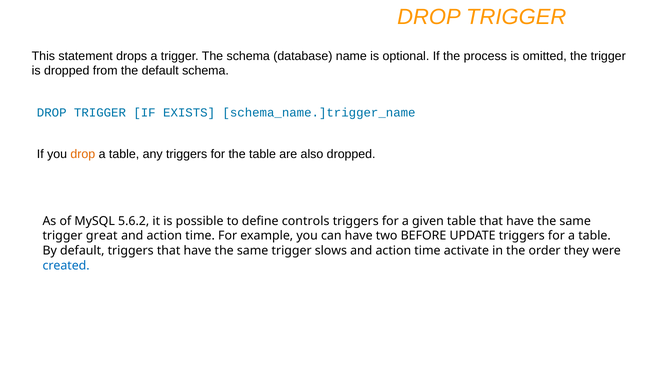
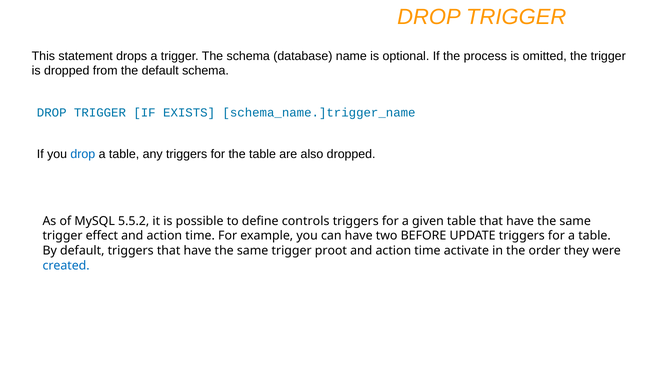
drop at (83, 154) colour: orange -> blue
5.6.2: 5.6.2 -> 5.5.2
great: great -> effect
slows: slows -> proot
